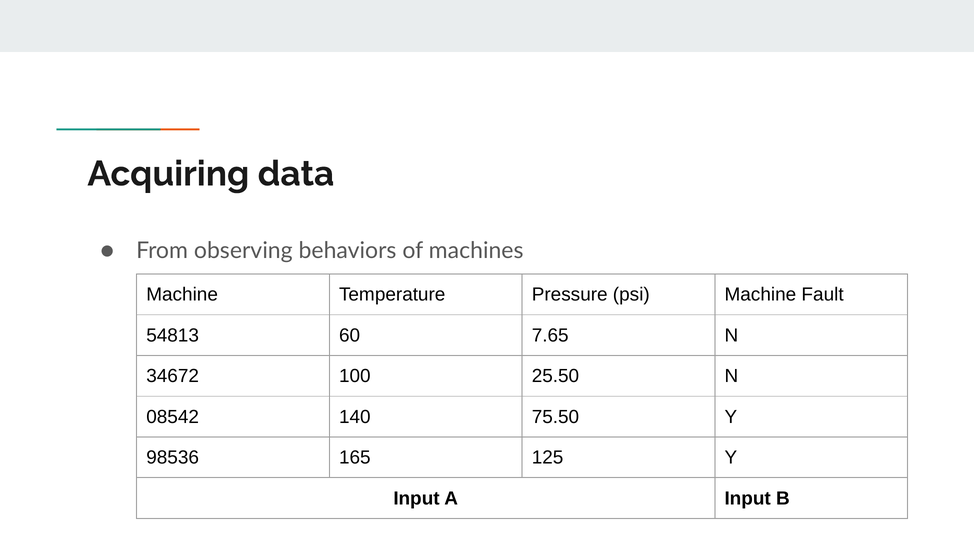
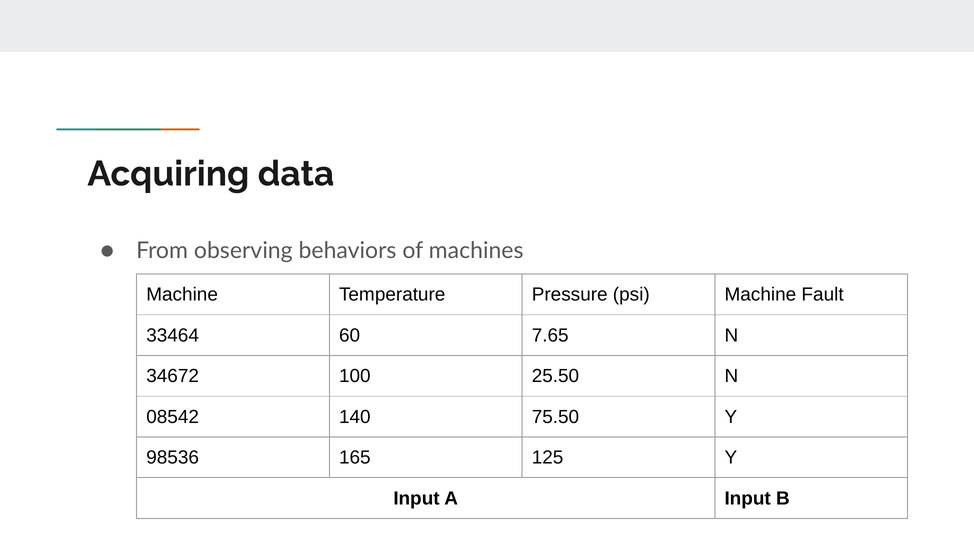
54813: 54813 -> 33464
